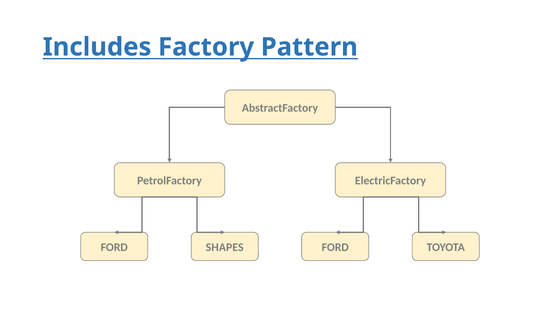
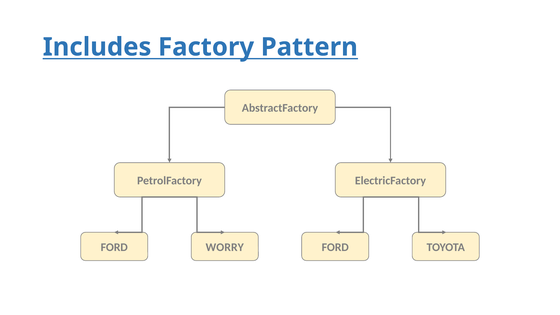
SHAPES: SHAPES -> WORRY
